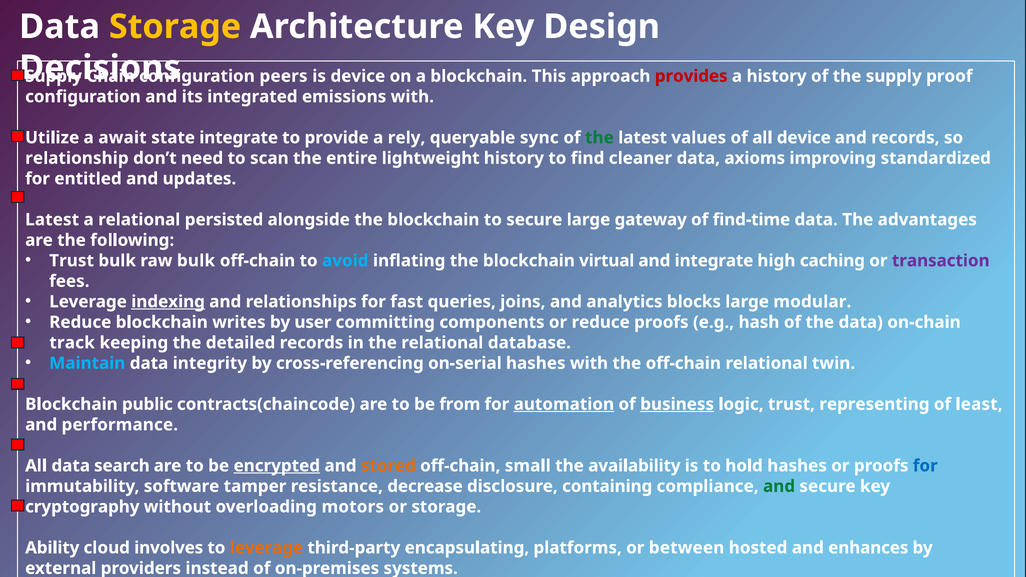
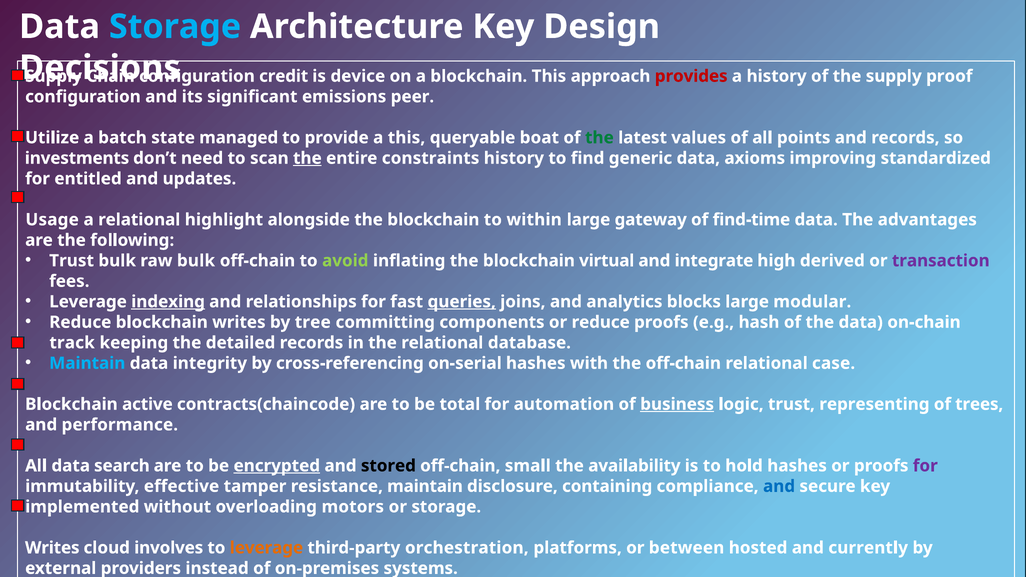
Storage at (175, 27) colour: yellow -> light blue
peers: peers -> credit
integrated: integrated -> significant
emissions with: with -> peer
await: await -> batch
state integrate: integrate -> managed
a rely: rely -> this
sync: sync -> boat
all device: device -> points
relationship: relationship -> investments
the at (307, 158) underline: none -> present
lightweight: lightweight -> constraints
cleaner: cleaner -> generic
Latest at (52, 220): Latest -> Usage
persisted: persisted -> highlight
to secure: secure -> within
avoid colour: light blue -> light green
caching: caching -> derived
queries underline: none -> present
user: user -> tree
relational twin: twin -> case
public: public -> active
from: from -> total
automation underline: present -> none
least: least -> trees
stored colour: orange -> black
for at (925, 466) colour: blue -> purple
software: software -> effective
resistance decrease: decrease -> maintain
and at (779, 486) colour: green -> blue
cryptography: cryptography -> implemented
Ability at (52, 548): Ability -> Writes
encapsulating: encapsulating -> orchestration
enhances: enhances -> currently
